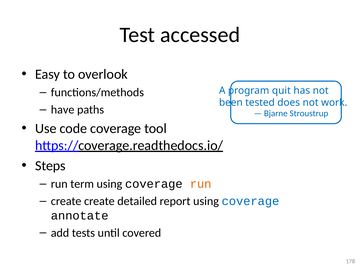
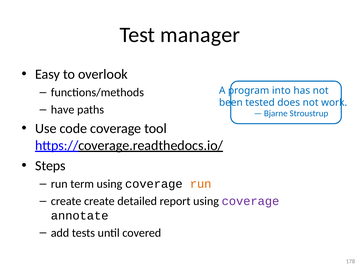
accessed: accessed -> manager
quit: quit -> into
coverage at (250, 201) colour: blue -> purple
